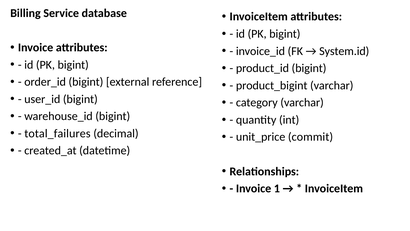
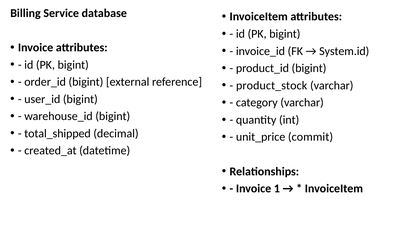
product_bigint: product_bigint -> product_stock
total_failures: total_failures -> total_shipped
